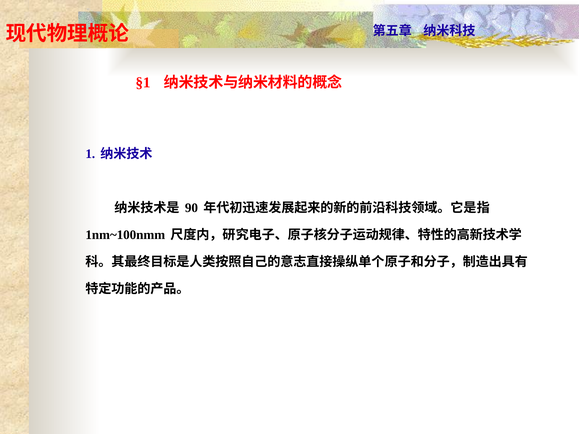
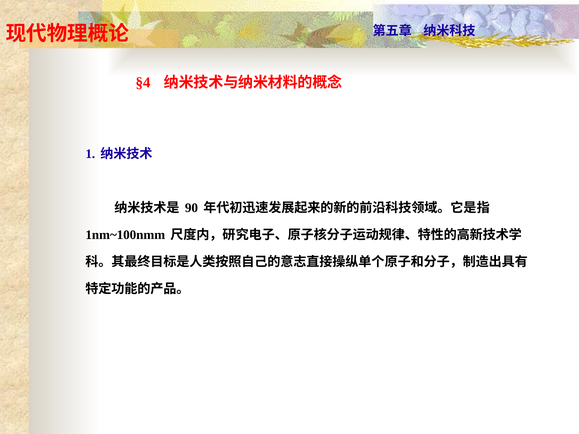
§1: §1 -> §4
